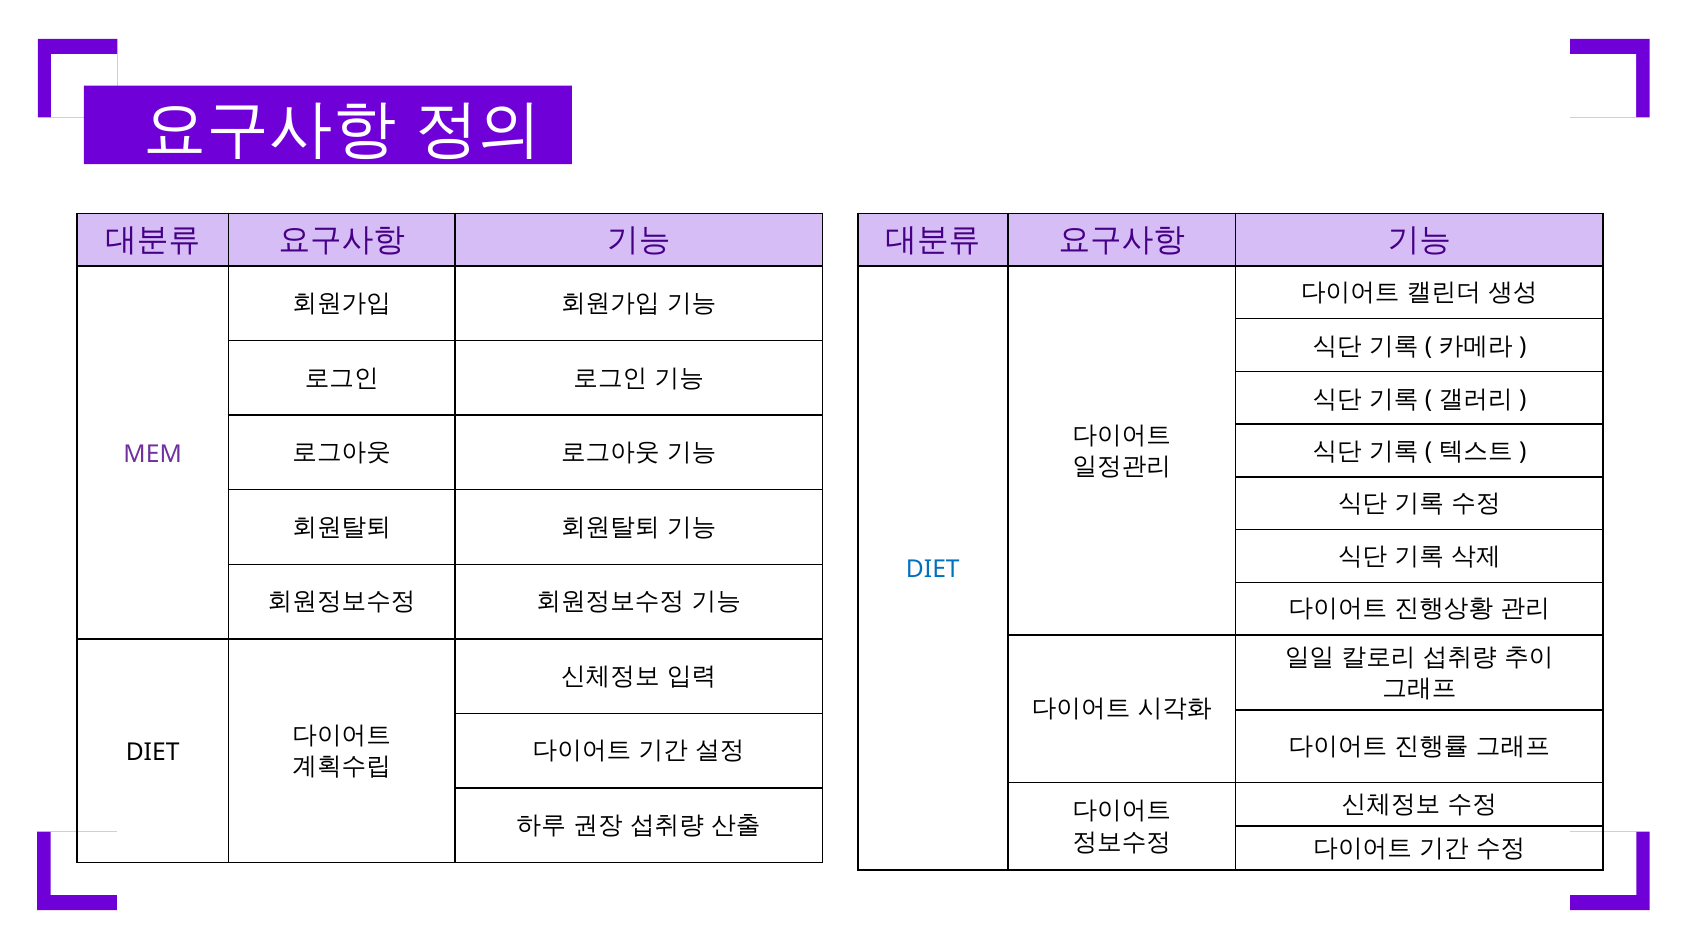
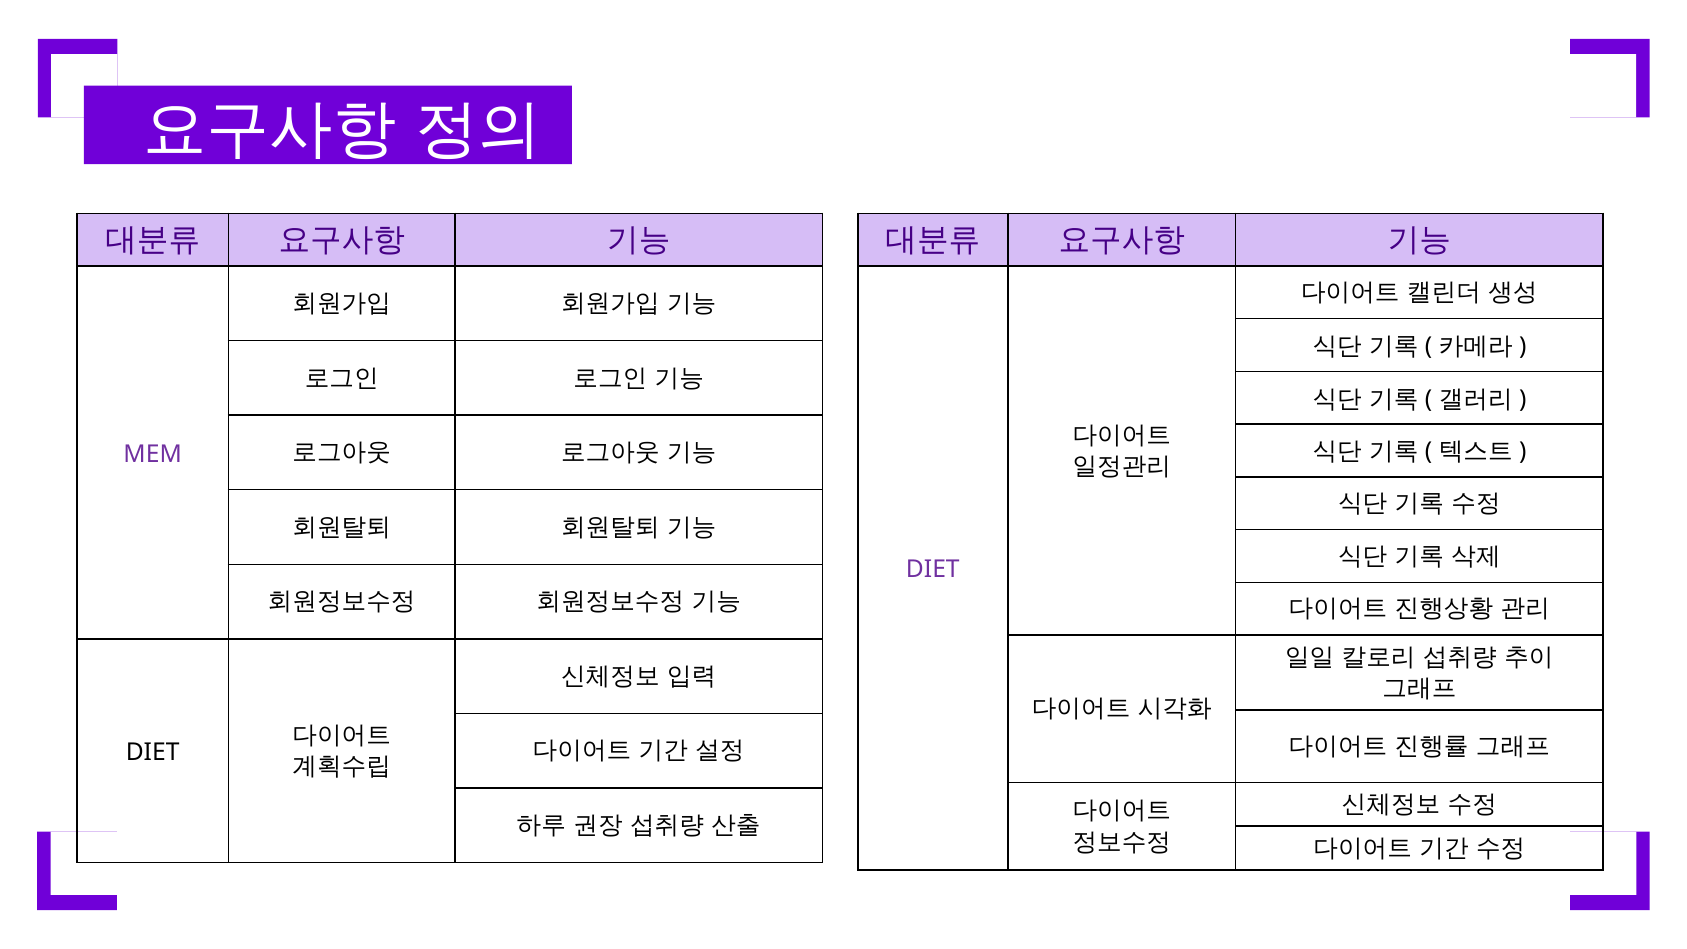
DIET at (933, 570) colour: blue -> purple
